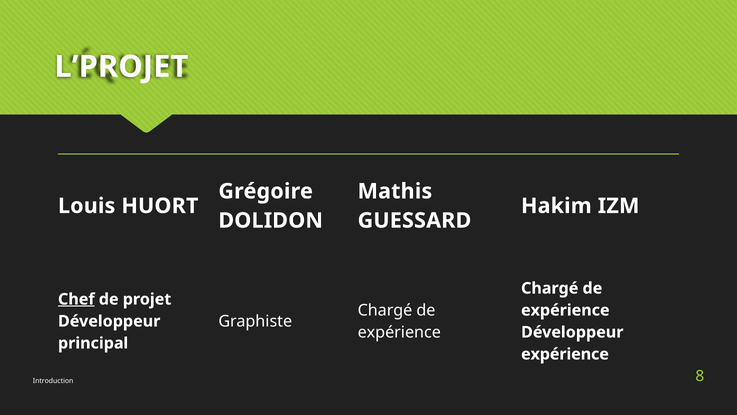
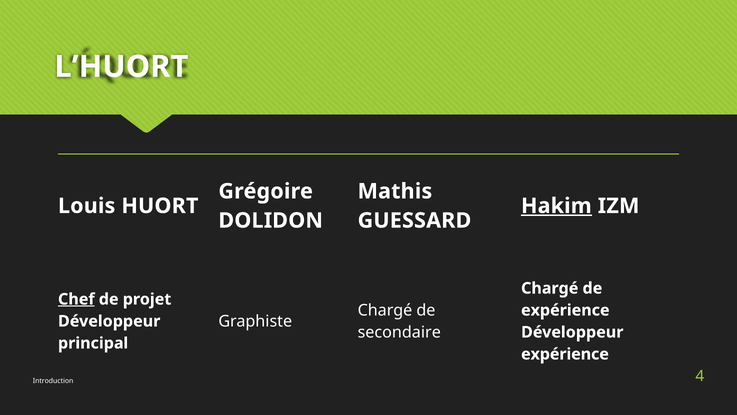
L’PROJET: L’PROJET -> L’HUORT
Hakim underline: none -> present
expérience at (399, 332): expérience -> secondaire
8: 8 -> 4
